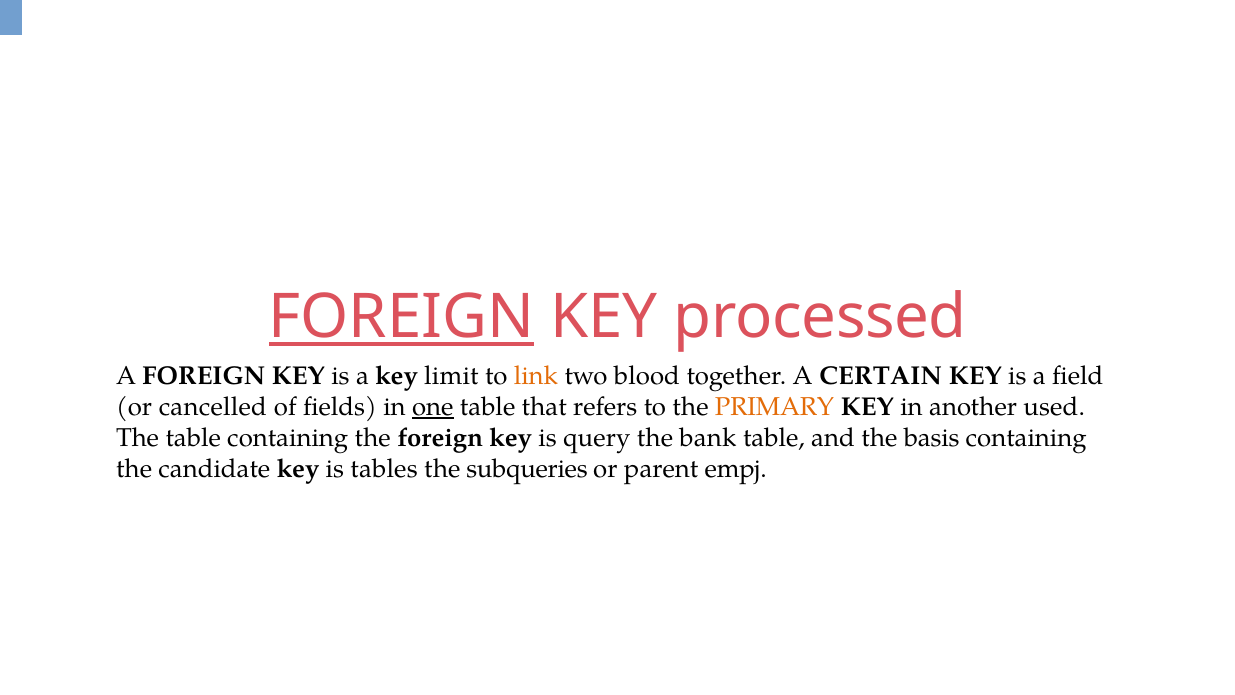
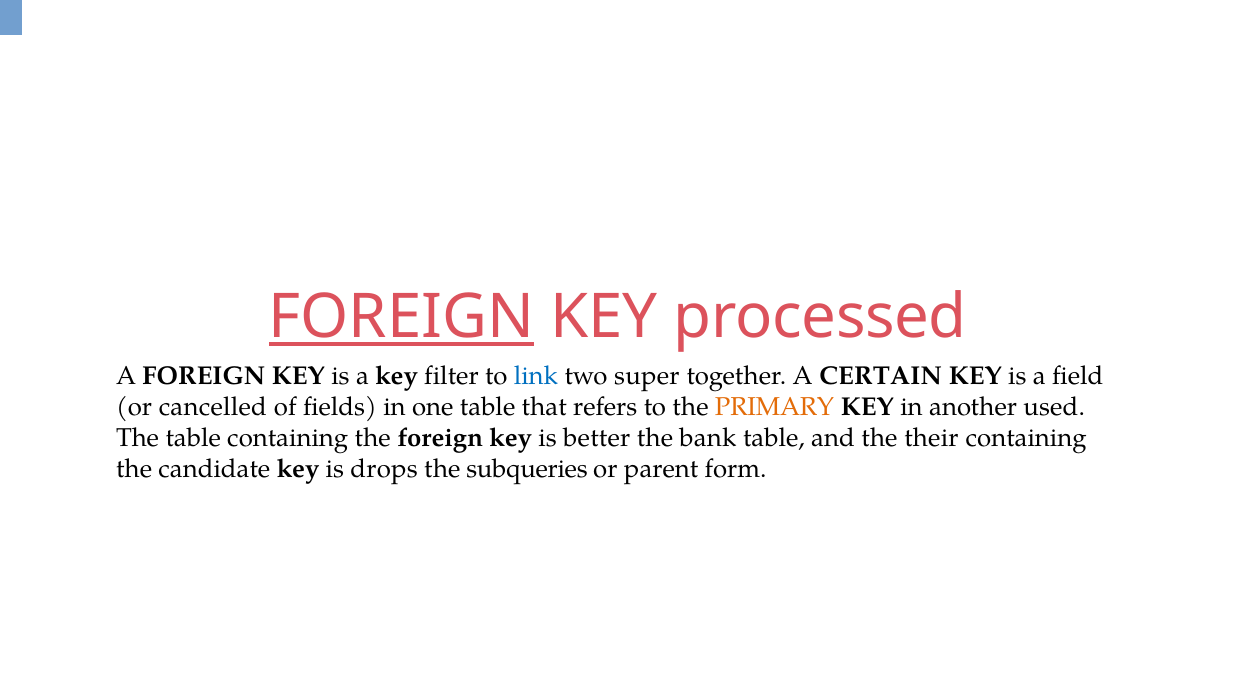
limit: limit -> filter
link colour: orange -> blue
blood: blood -> super
one underline: present -> none
query: query -> better
basis: basis -> their
tables: tables -> drops
empj: empj -> form
